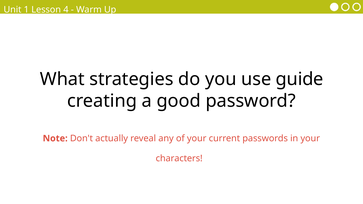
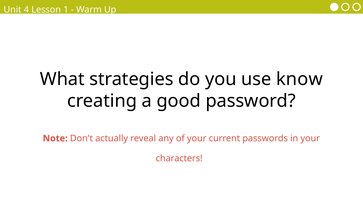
1: 1 -> 4
4: 4 -> 1
guide: guide -> know
